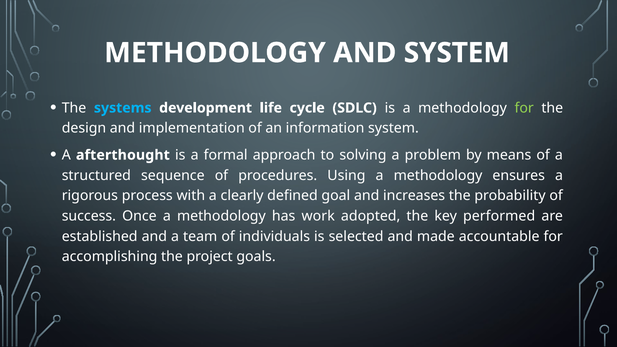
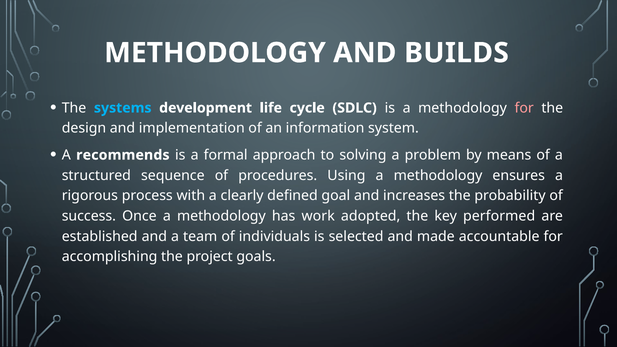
AND SYSTEM: SYSTEM -> BUILDS
for at (524, 108) colour: light green -> pink
afterthought: afterthought -> recommends
